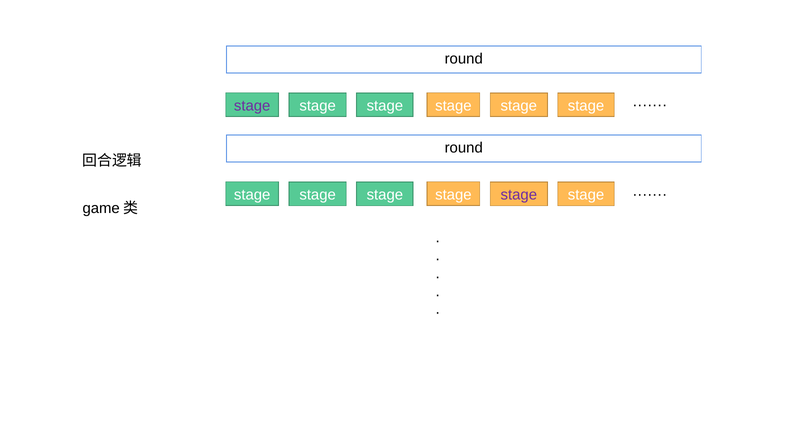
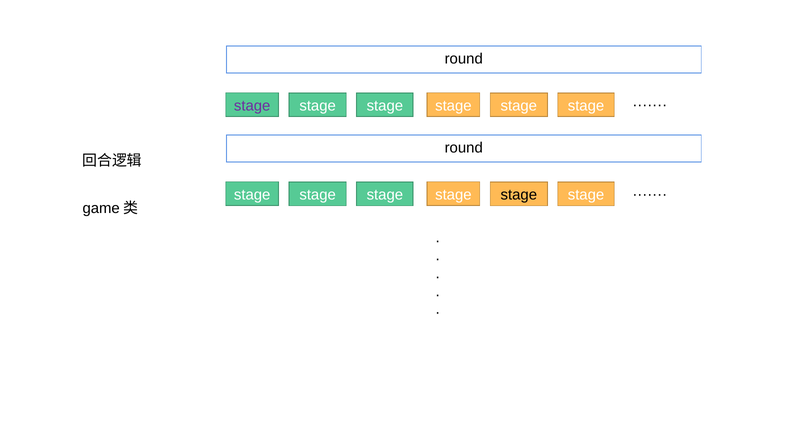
stage at (519, 195) colour: purple -> black
